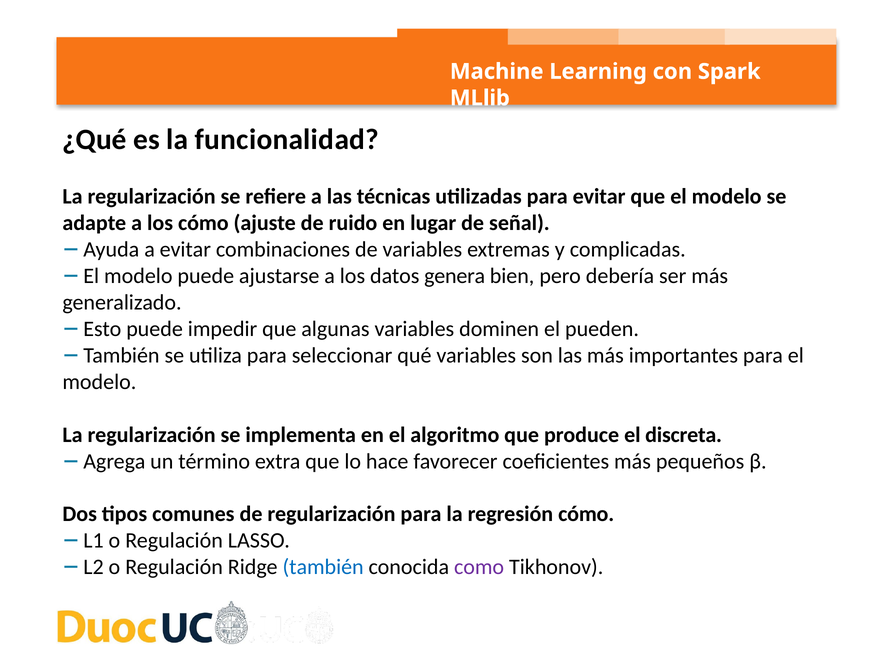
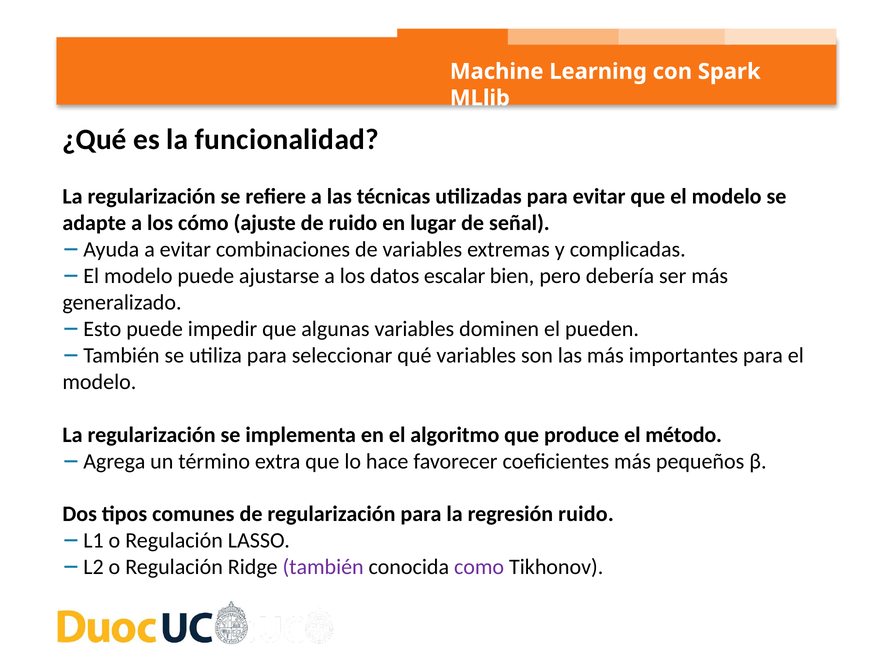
genera: genera -> escalar
discreta: discreta -> método
regresión cómo: cómo -> ruido
también at (323, 567) colour: blue -> purple
